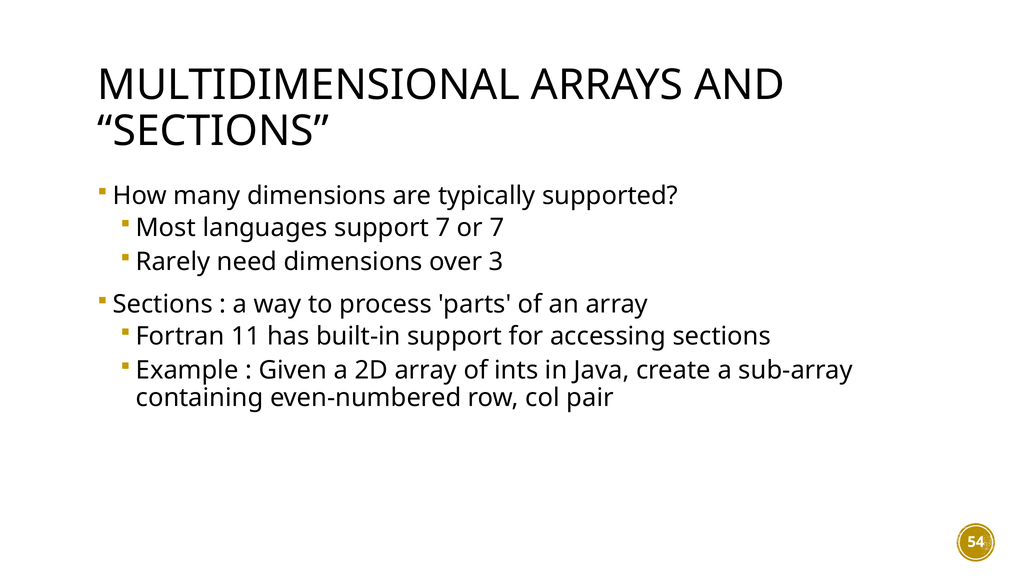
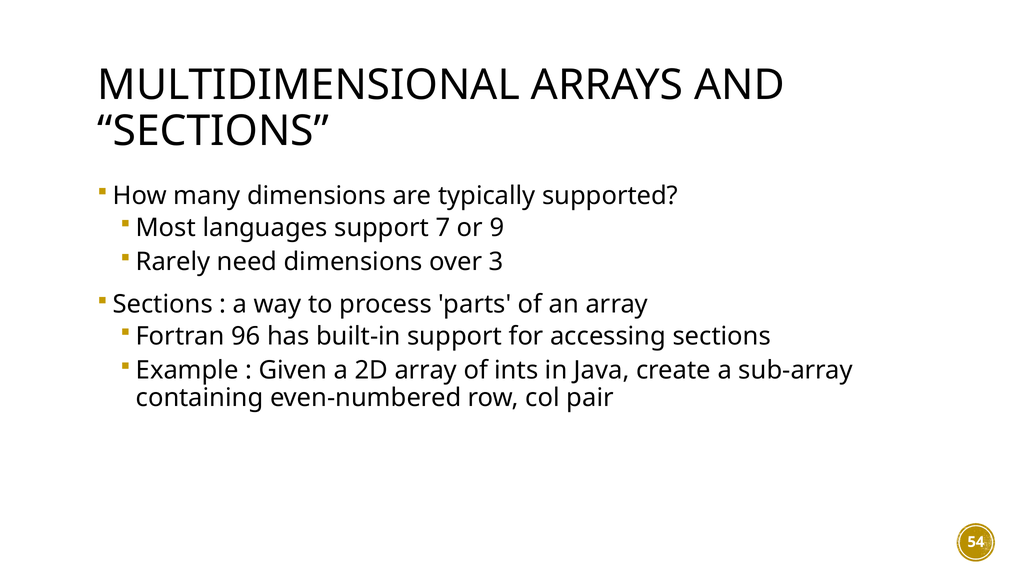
or 7: 7 -> 9
11: 11 -> 96
